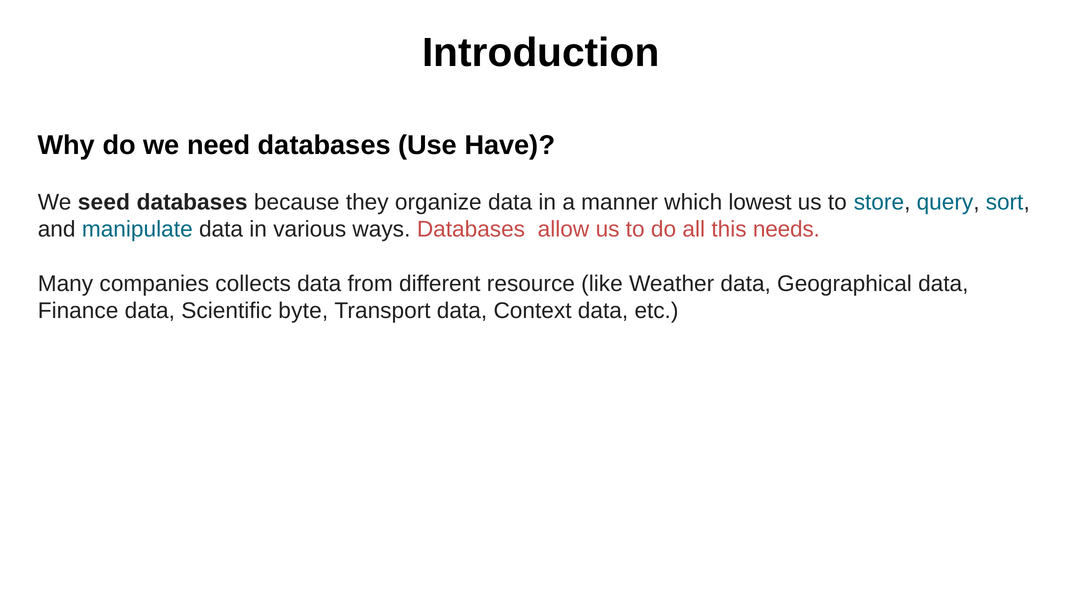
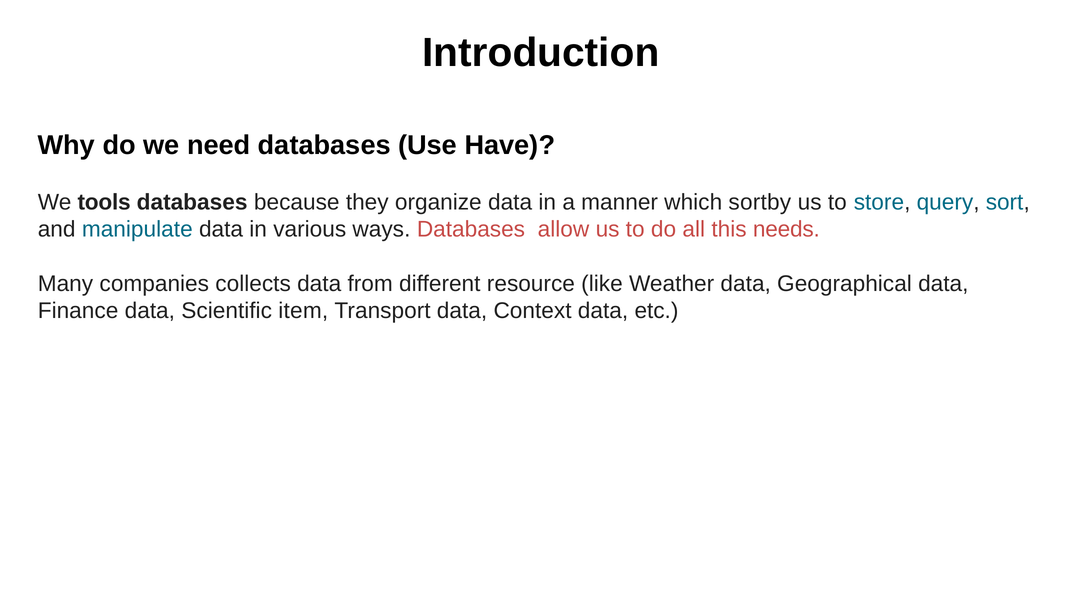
seed: seed -> tools
lowest: lowest -> sortby
byte: byte -> item
